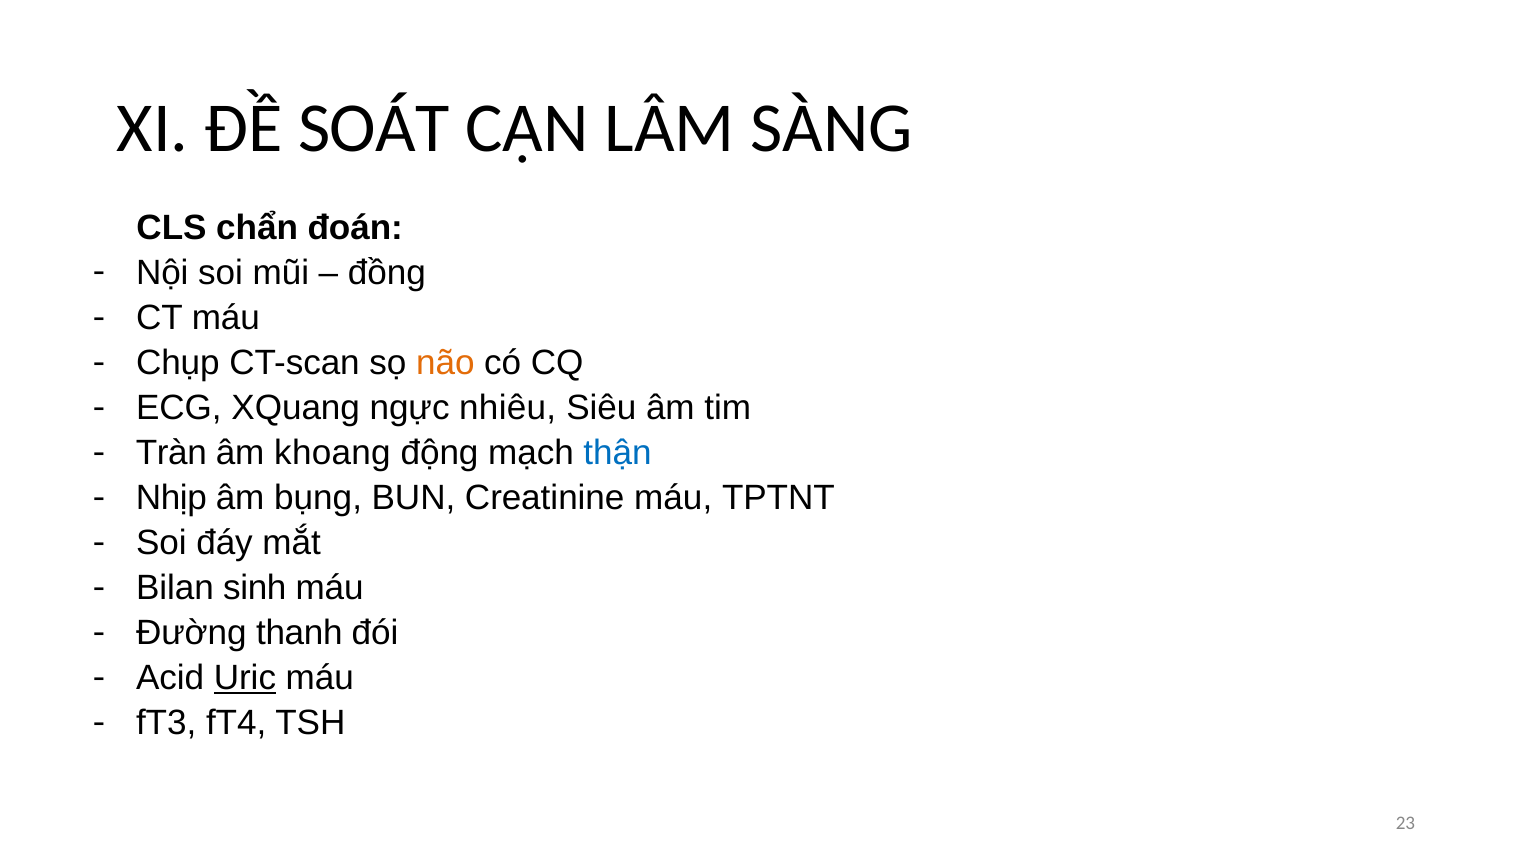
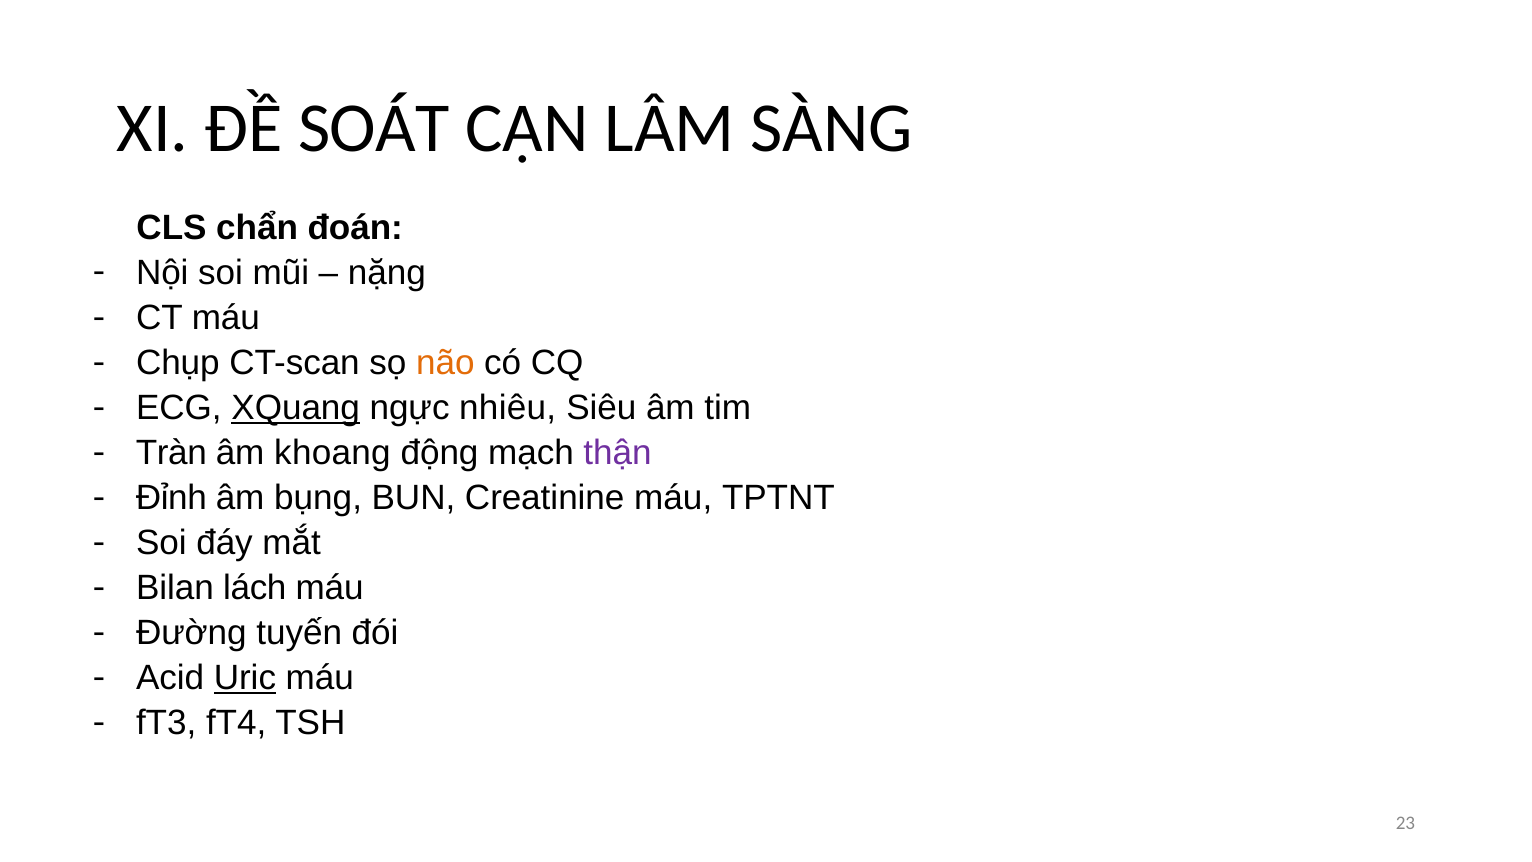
đồng: đồng -> nặng
XQuang underline: none -> present
thận colour: blue -> purple
Nhịp: Nhịp -> Đỉnh
sinh: sinh -> lách
thanh: thanh -> tuyến
